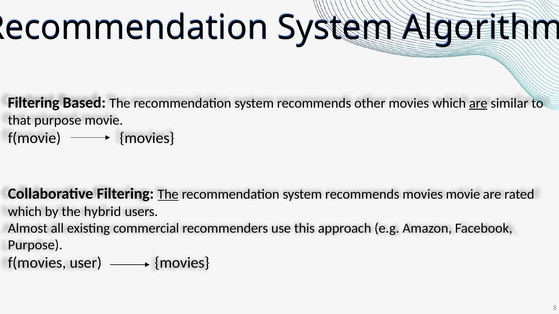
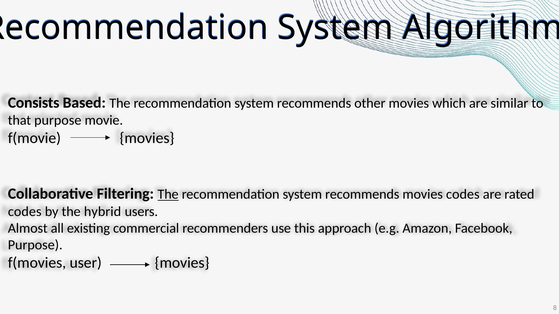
Filtering at (34, 103): Filtering -> Consists
are at (478, 103) underline: present -> none
movies movie: movie -> codes
which at (25, 212): which -> codes
